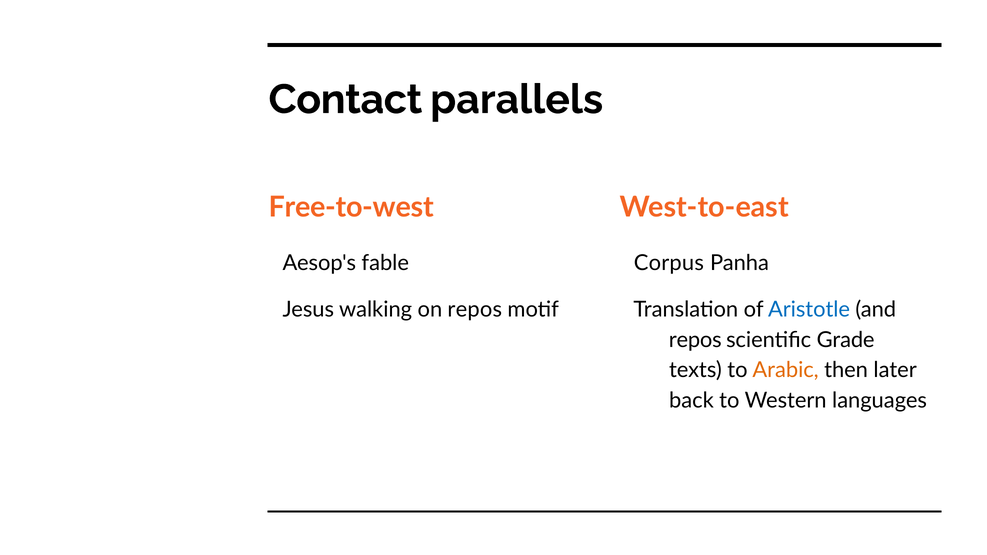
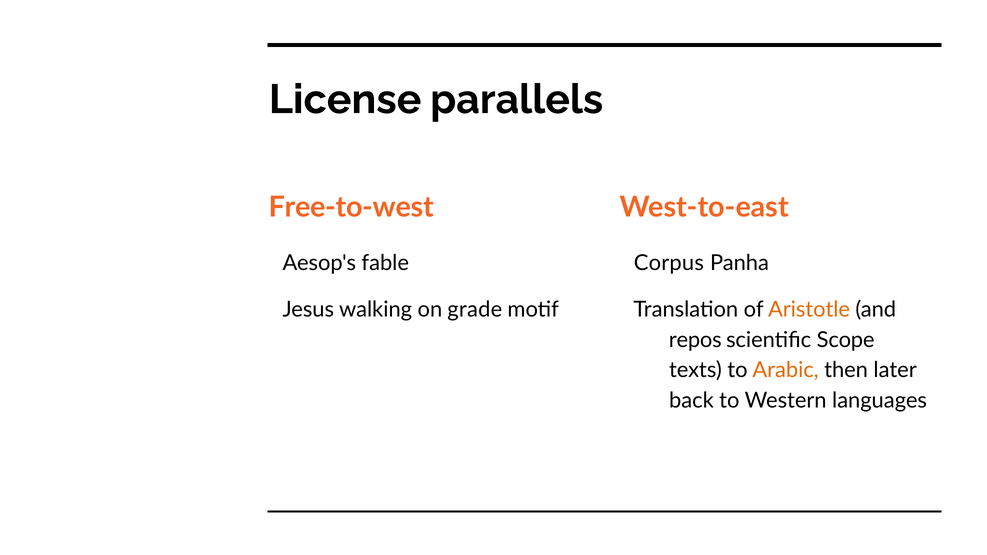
Contact: Contact -> License
on repos: repos -> grade
Aristotle colour: blue -> orange
Grade: Grade -> Scope
